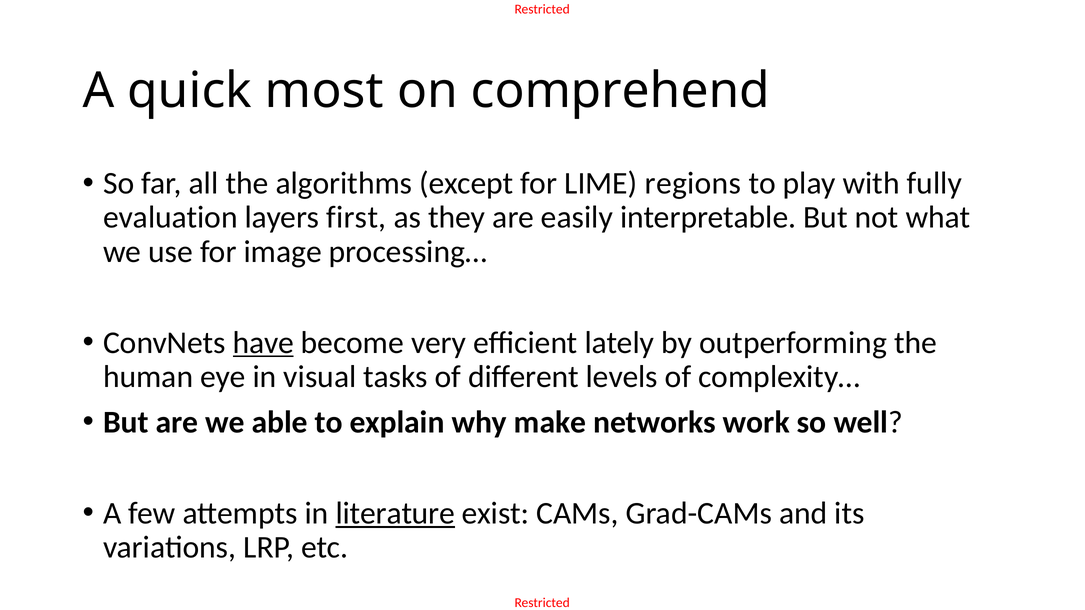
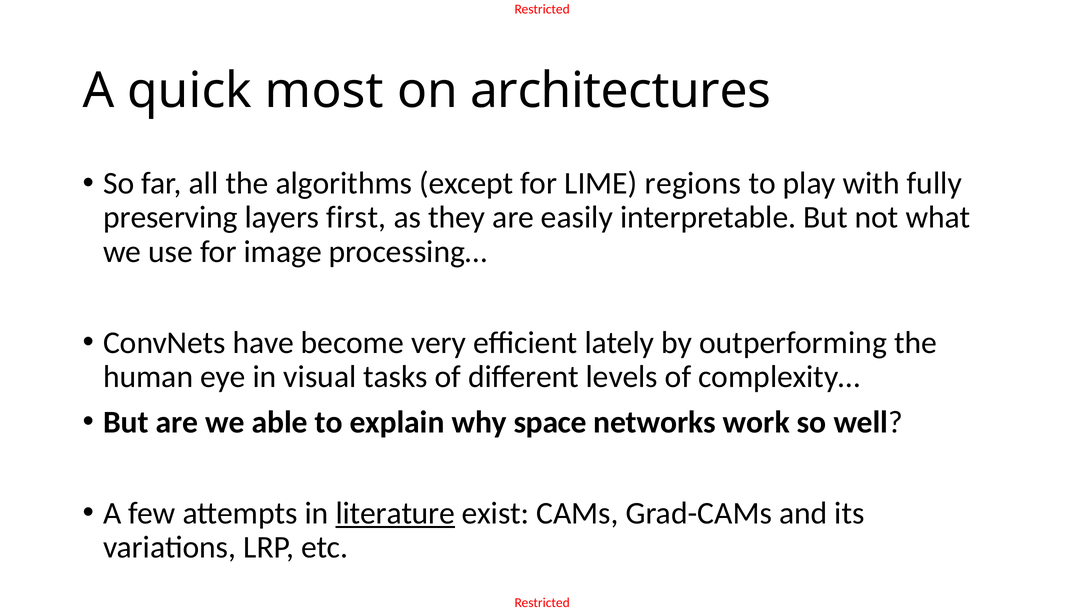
comprehend: comprehend -> architectures
evaluation: evaluation -> preserving
have underline: present -> none
make: make -> space
